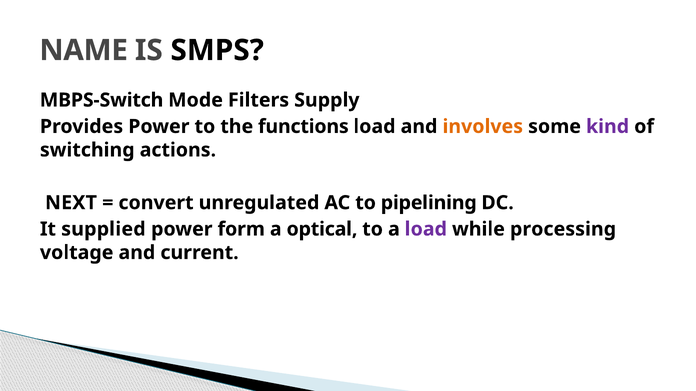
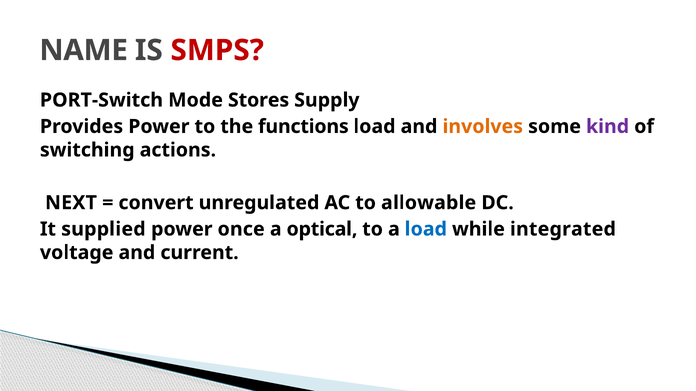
SMPS colour: black -> red
MBPS-Switch: MBPS-Switch -> PORT-Switch
Filters: Filters -> Stores
pipelining: pipelining -> allowable
form: form -> once
load at (426, 229) colour: purple -> blue
processing: processing -> integrated
